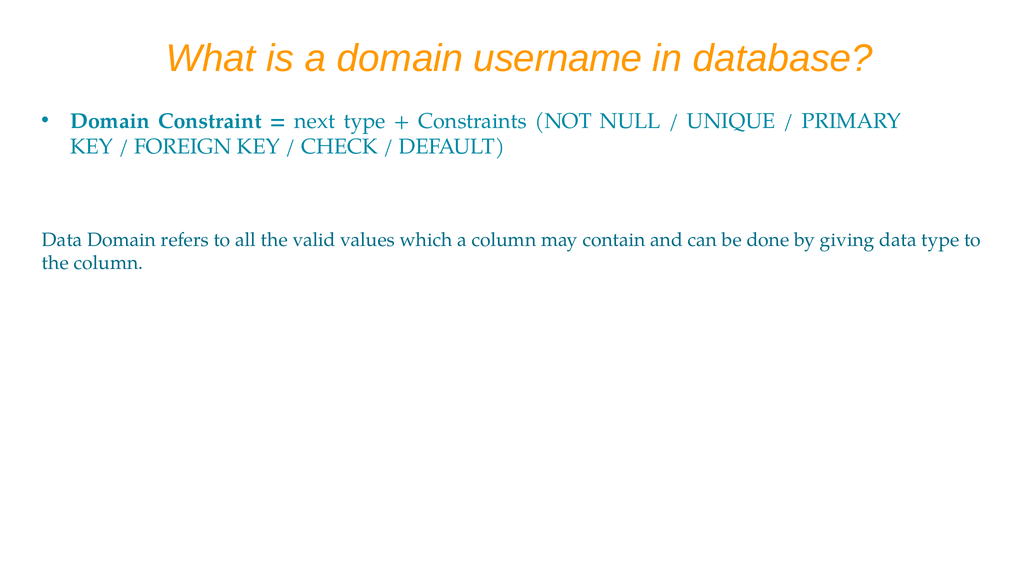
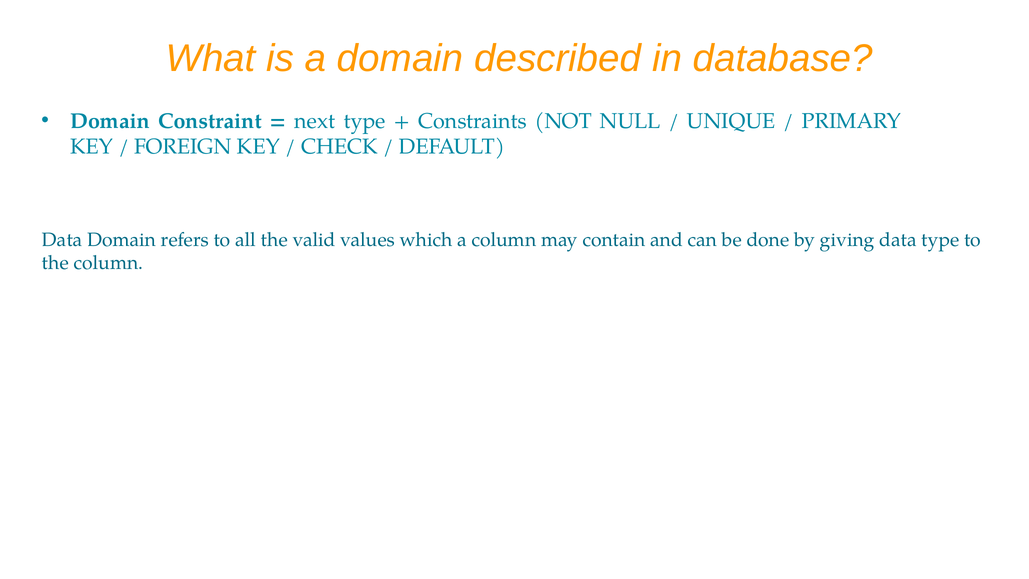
username: username -> described
